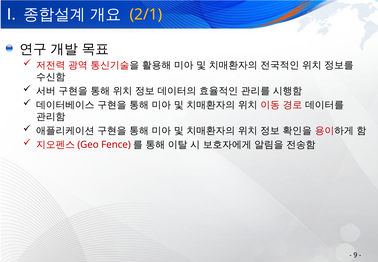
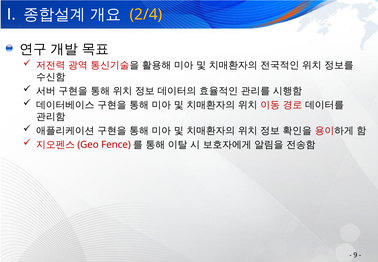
2/1: 2/1 -> 2/4
